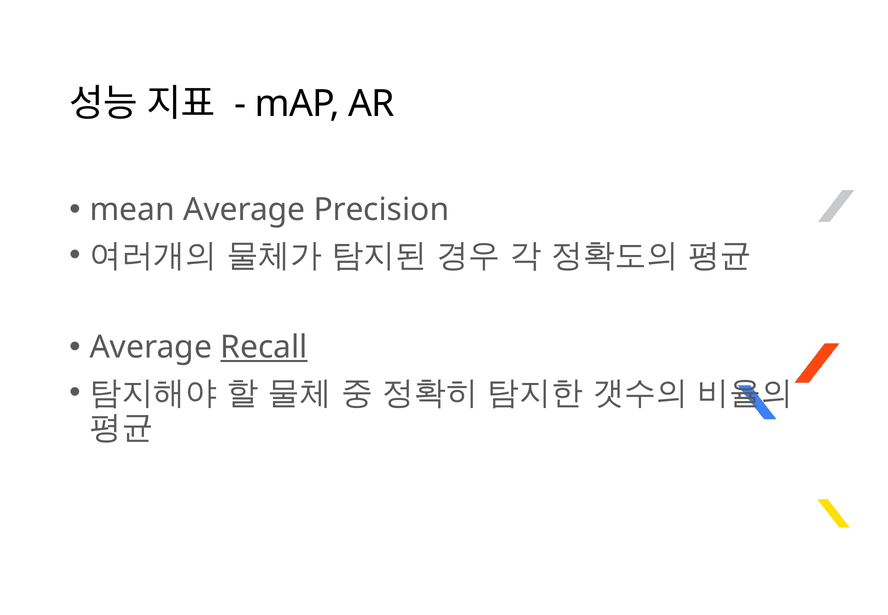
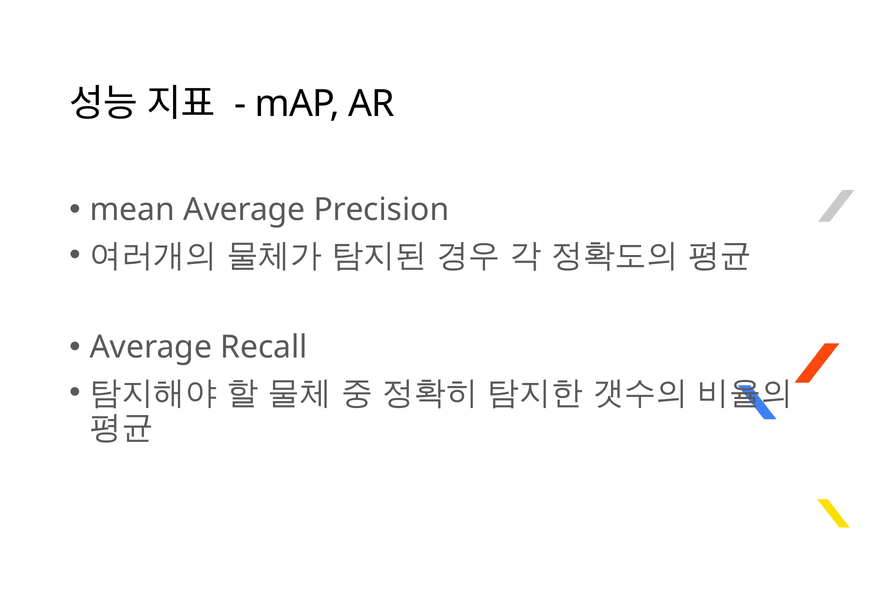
Recall underline: present -> none
